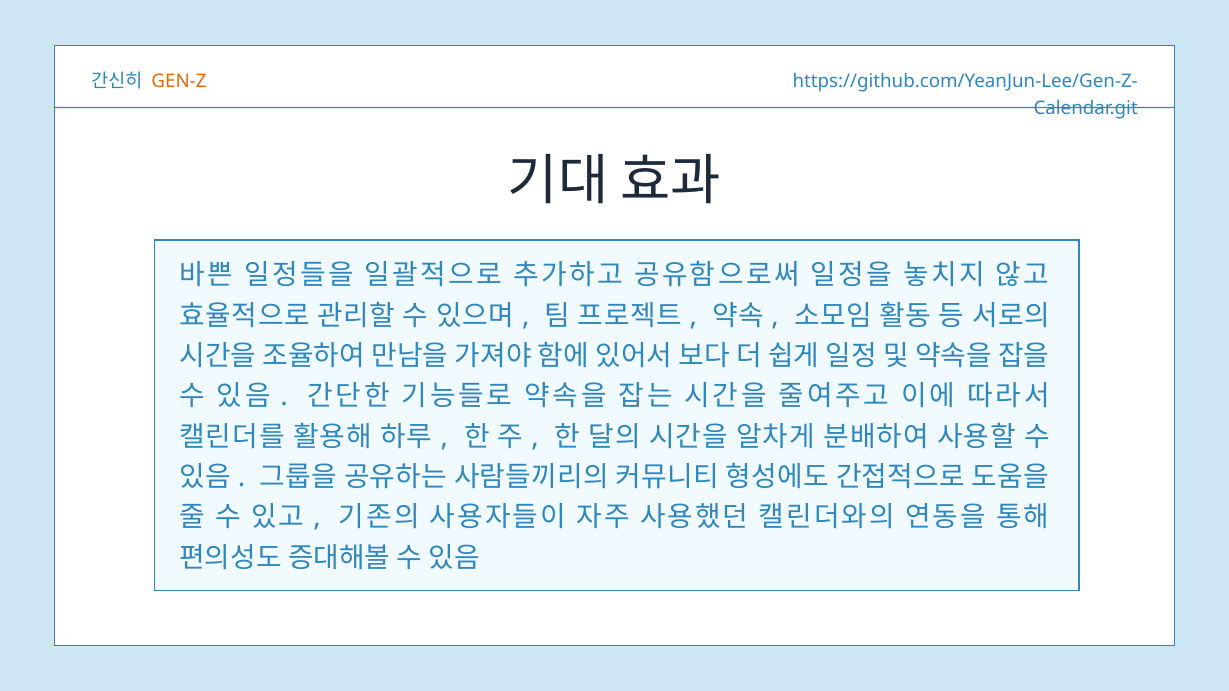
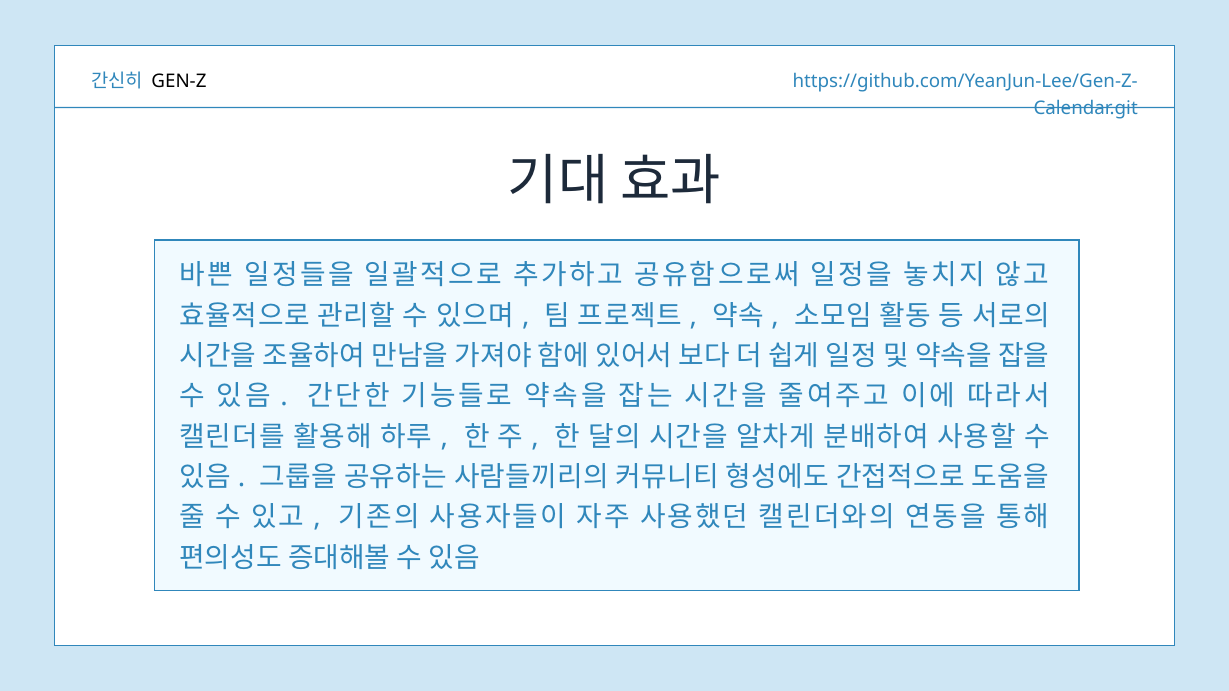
GEN-Z colour: orange -> black
